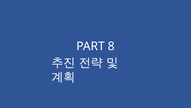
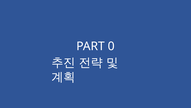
8: 8 -> 0
